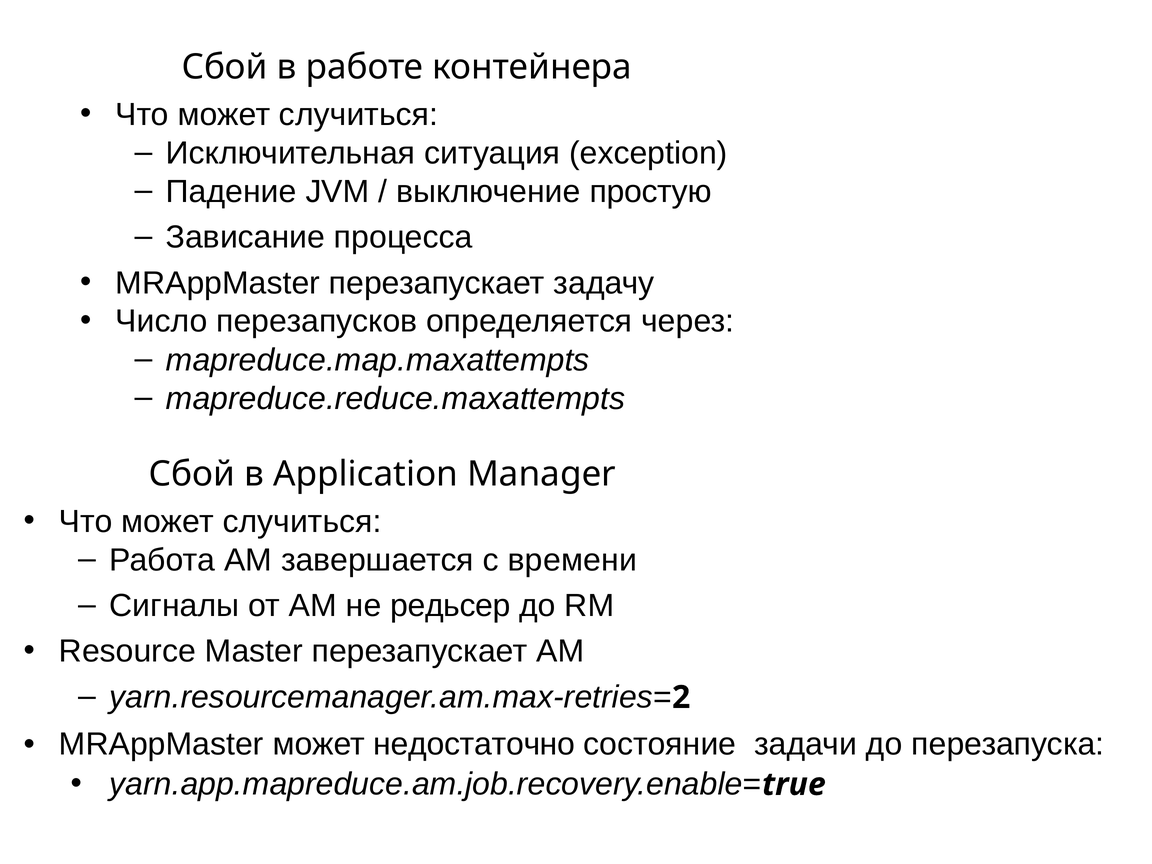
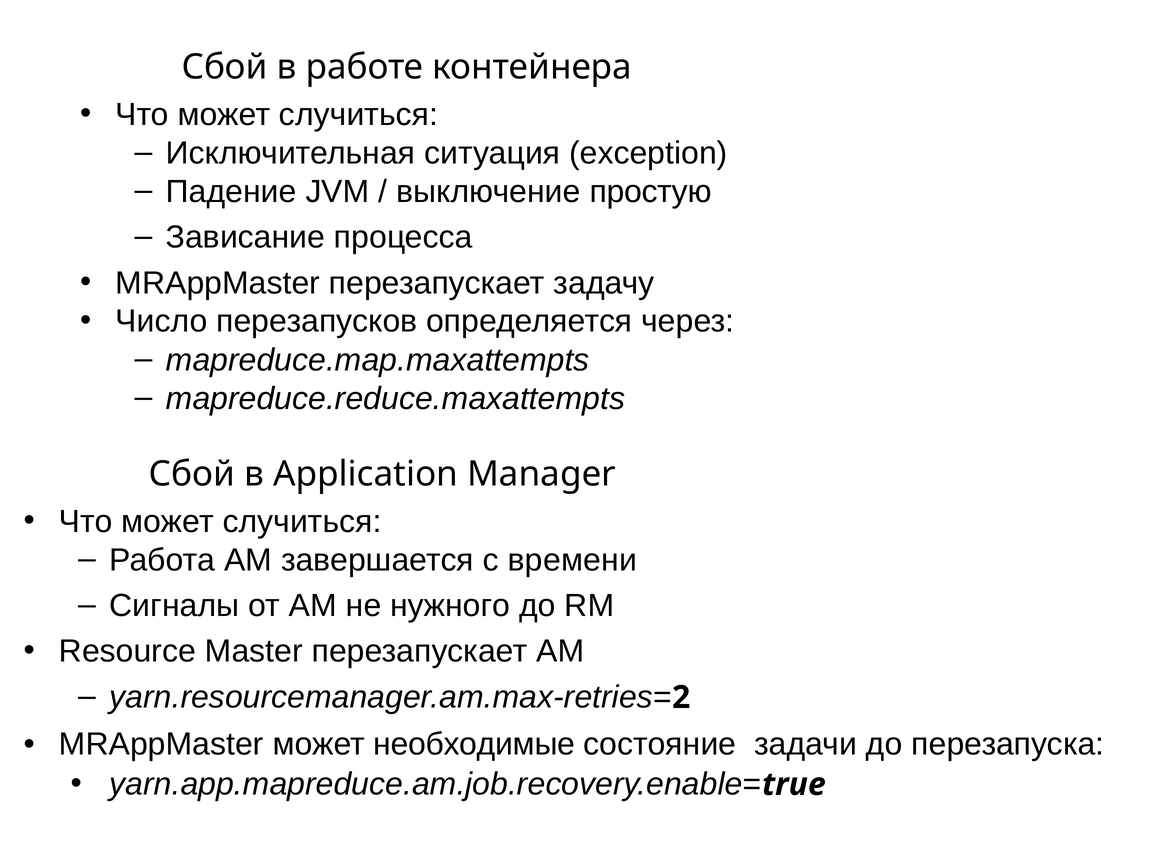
редьсер: редьсер -> нужного
недостаточно: недостаточно -> необходимые
